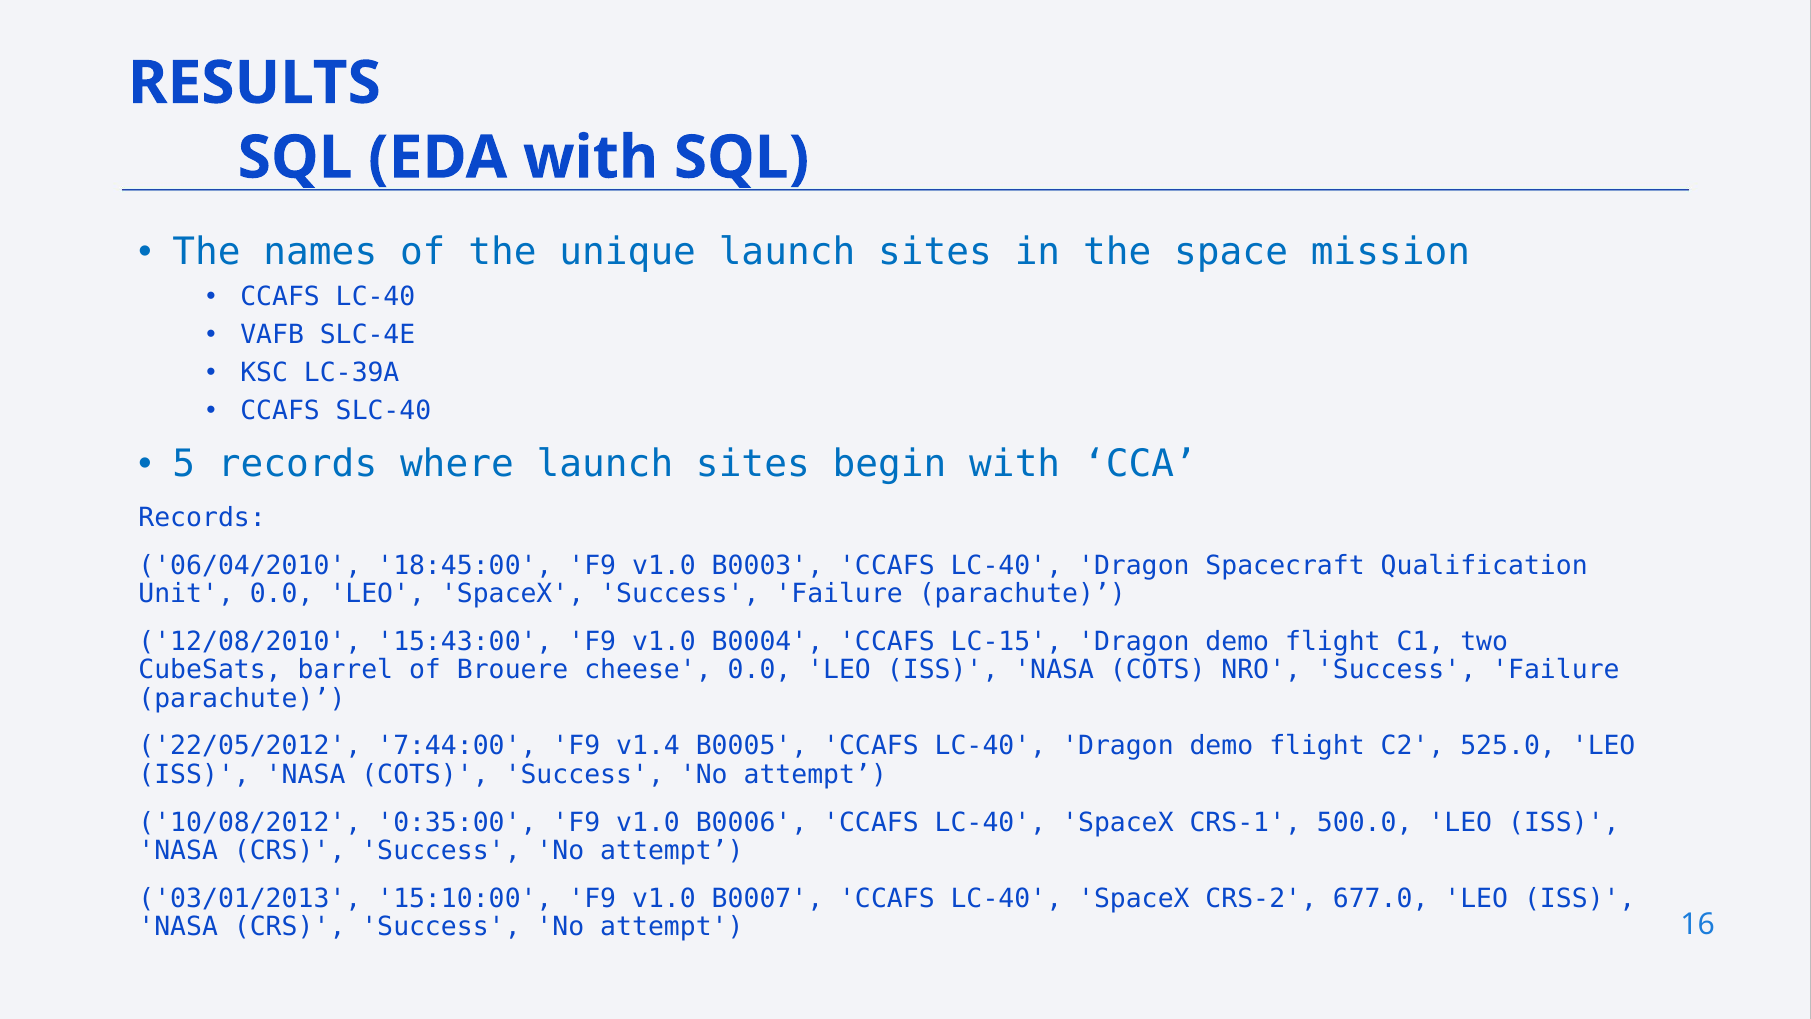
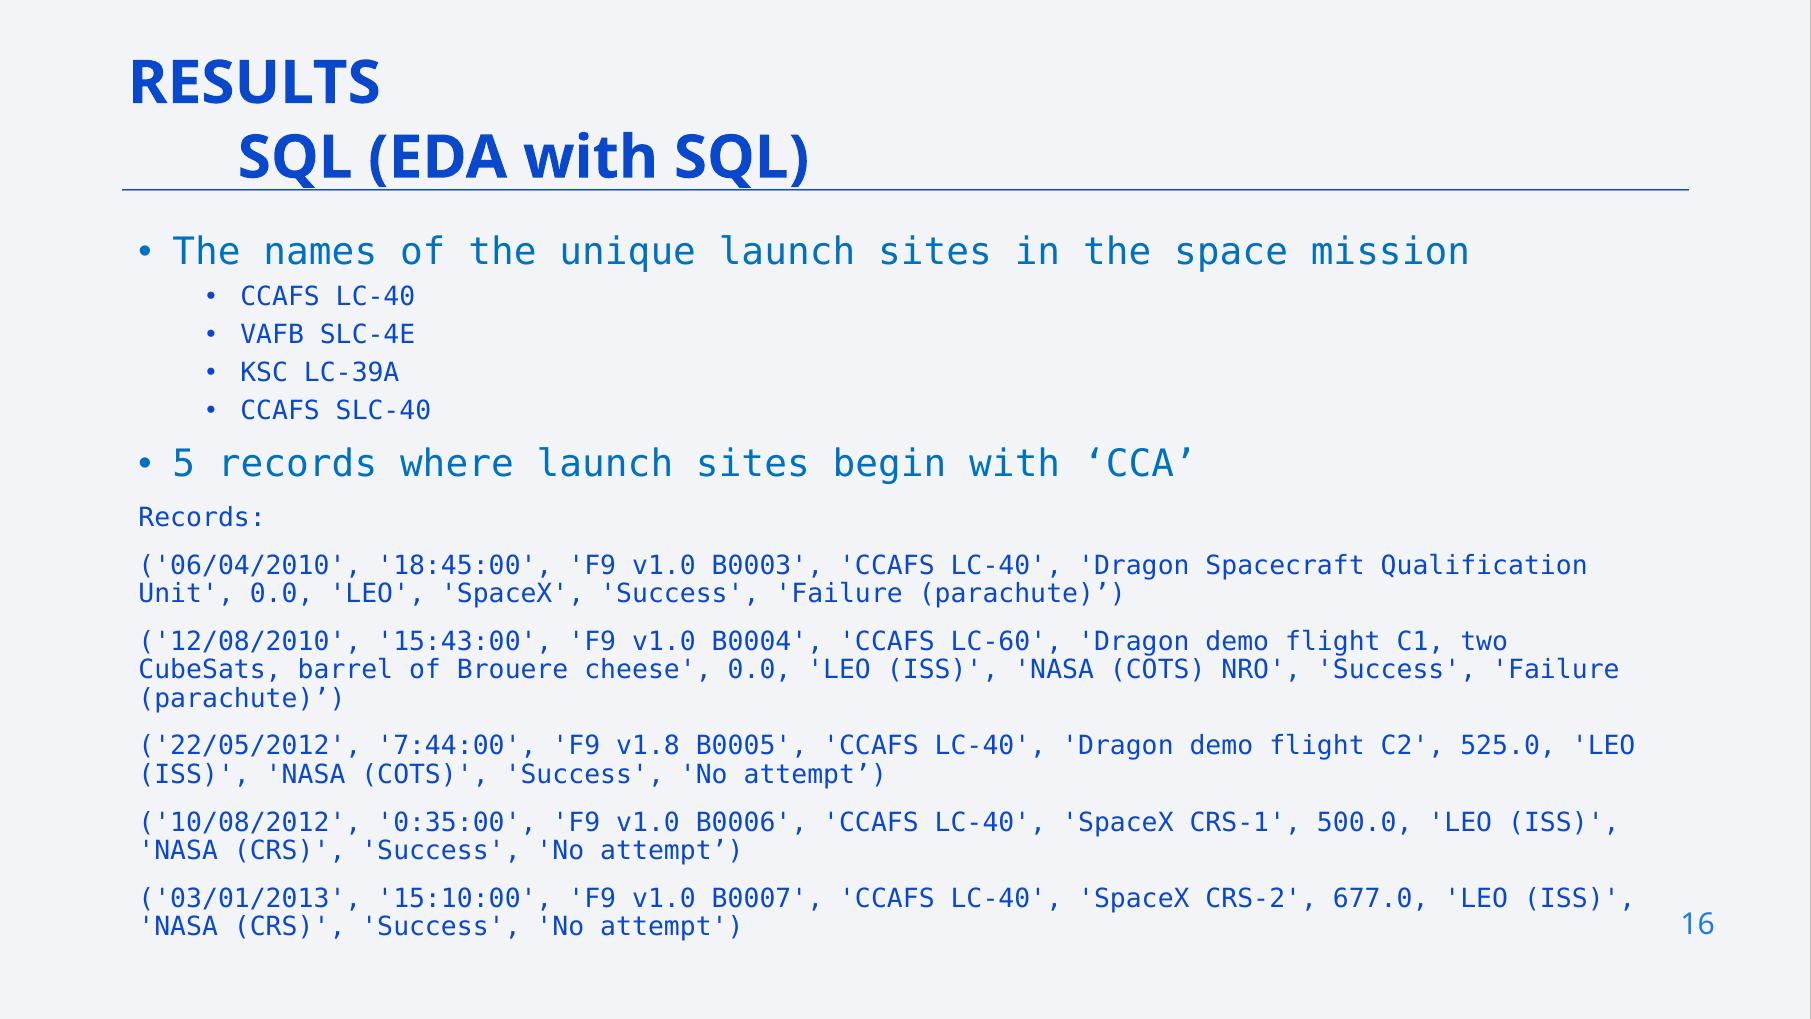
LC-15: LC-15 -> LC-60
v1.4: v1.4 -> v1.8
